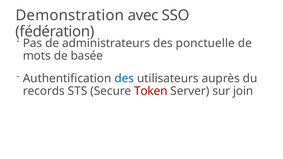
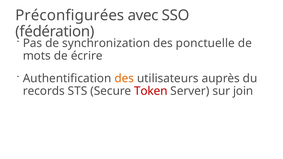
Demonstration: Demonstration -> Préconfigurées
administrateurs: administrateurs -> synchronization
basée: basée -> écrire
des at (124, 78) colour: blue -> orange
